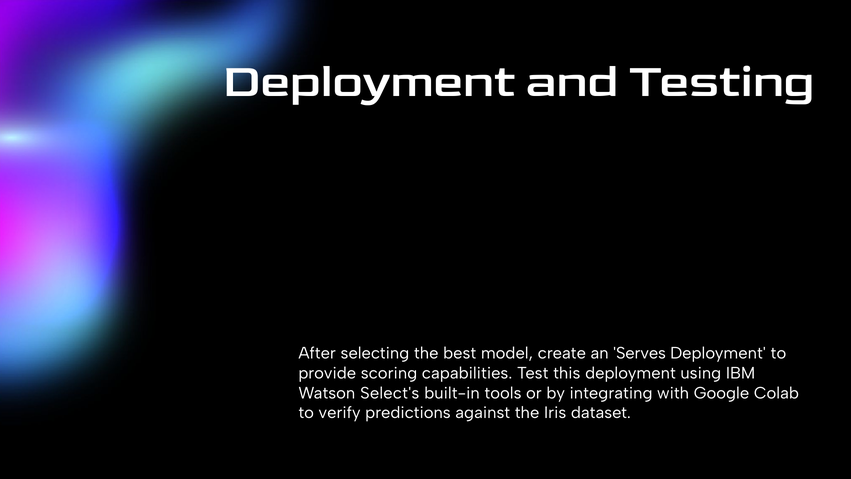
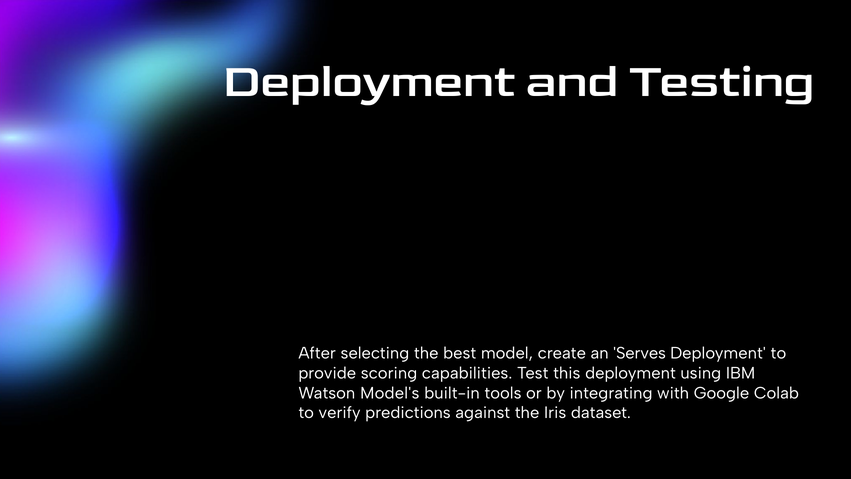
Select's: Select's -> Model's
